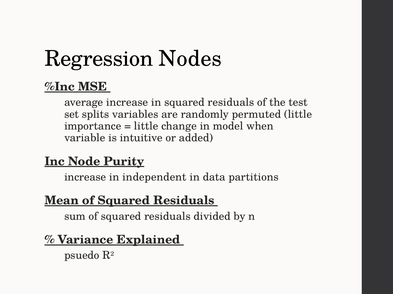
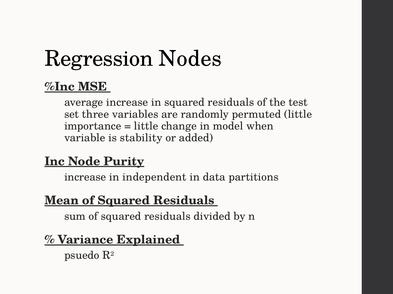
splits: splits -> three
intuitive: intuitive -> stability
